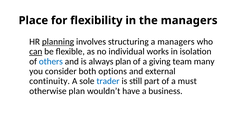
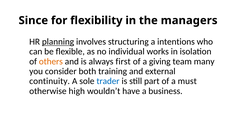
Place: Place -> Since
a managers: managers -> intentions
can underline: present -> none
others colour: blue -> orange
always plan: plan -> first
options: options -> training
otherwise plan: plan -> high
